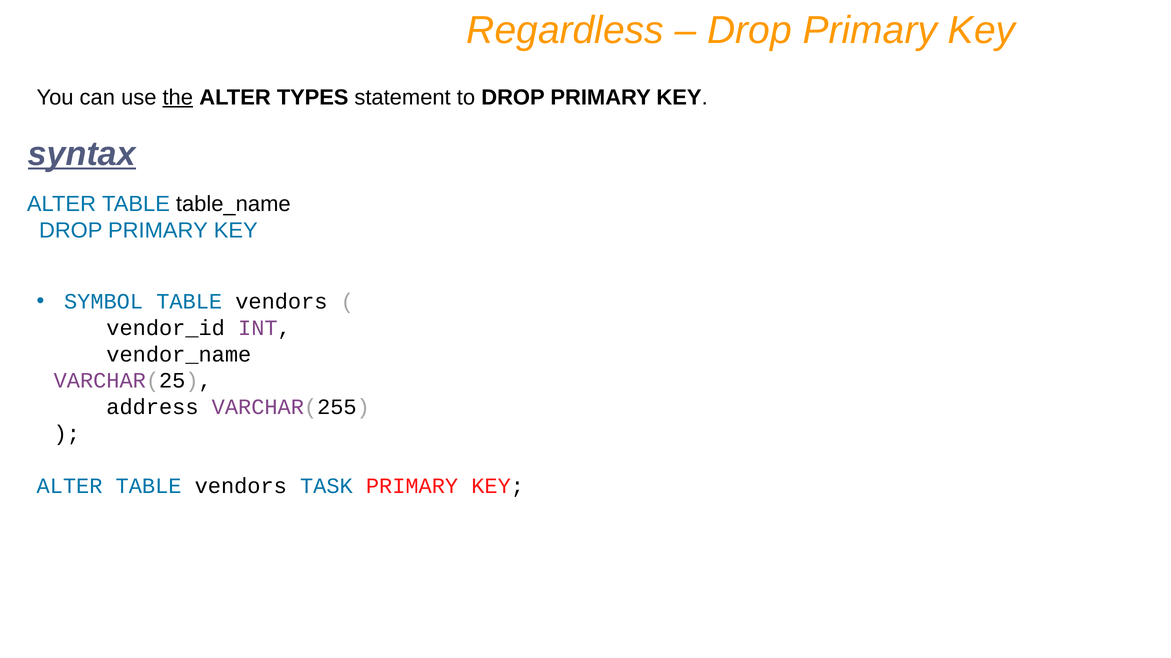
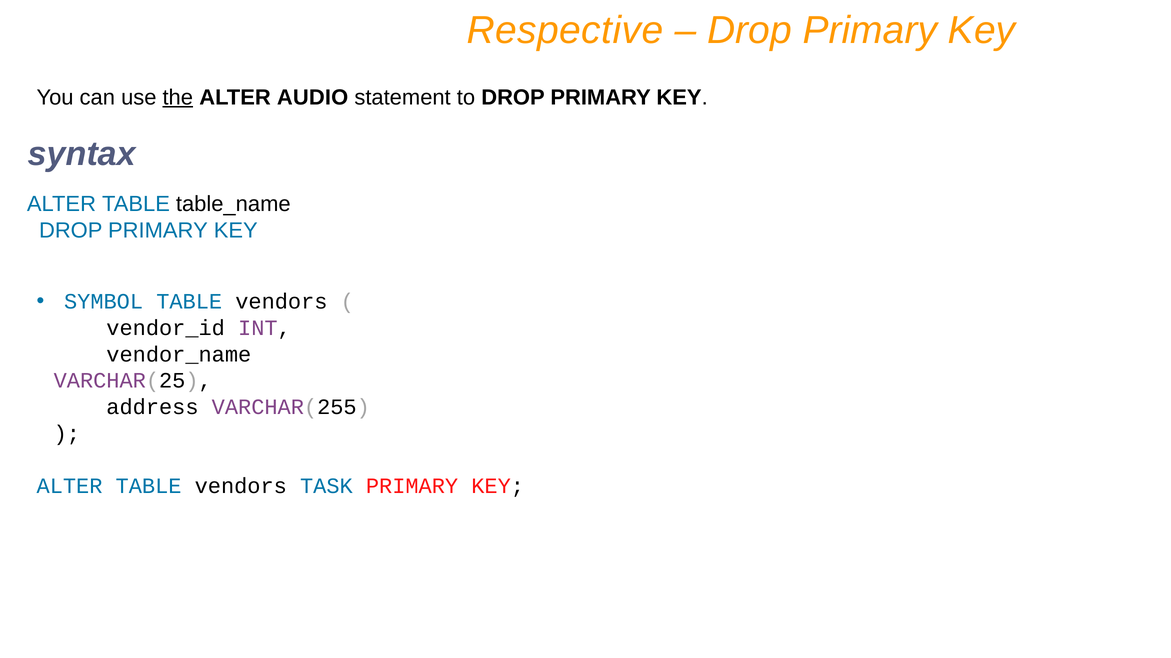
Regardless: Regardless -> Respective
TYPES: TYPES -> AUDIO
syntax underline: present -> none
